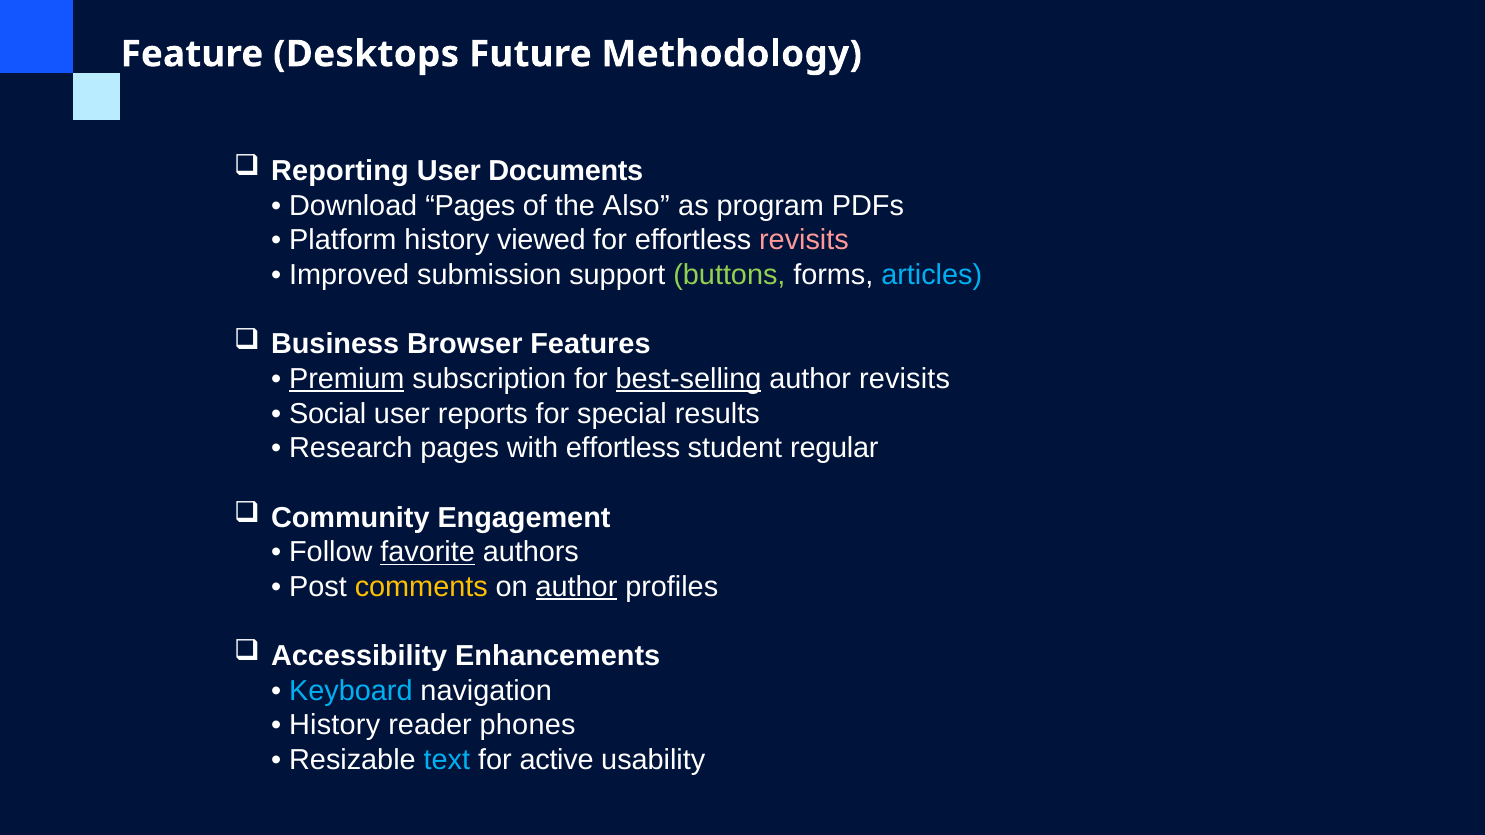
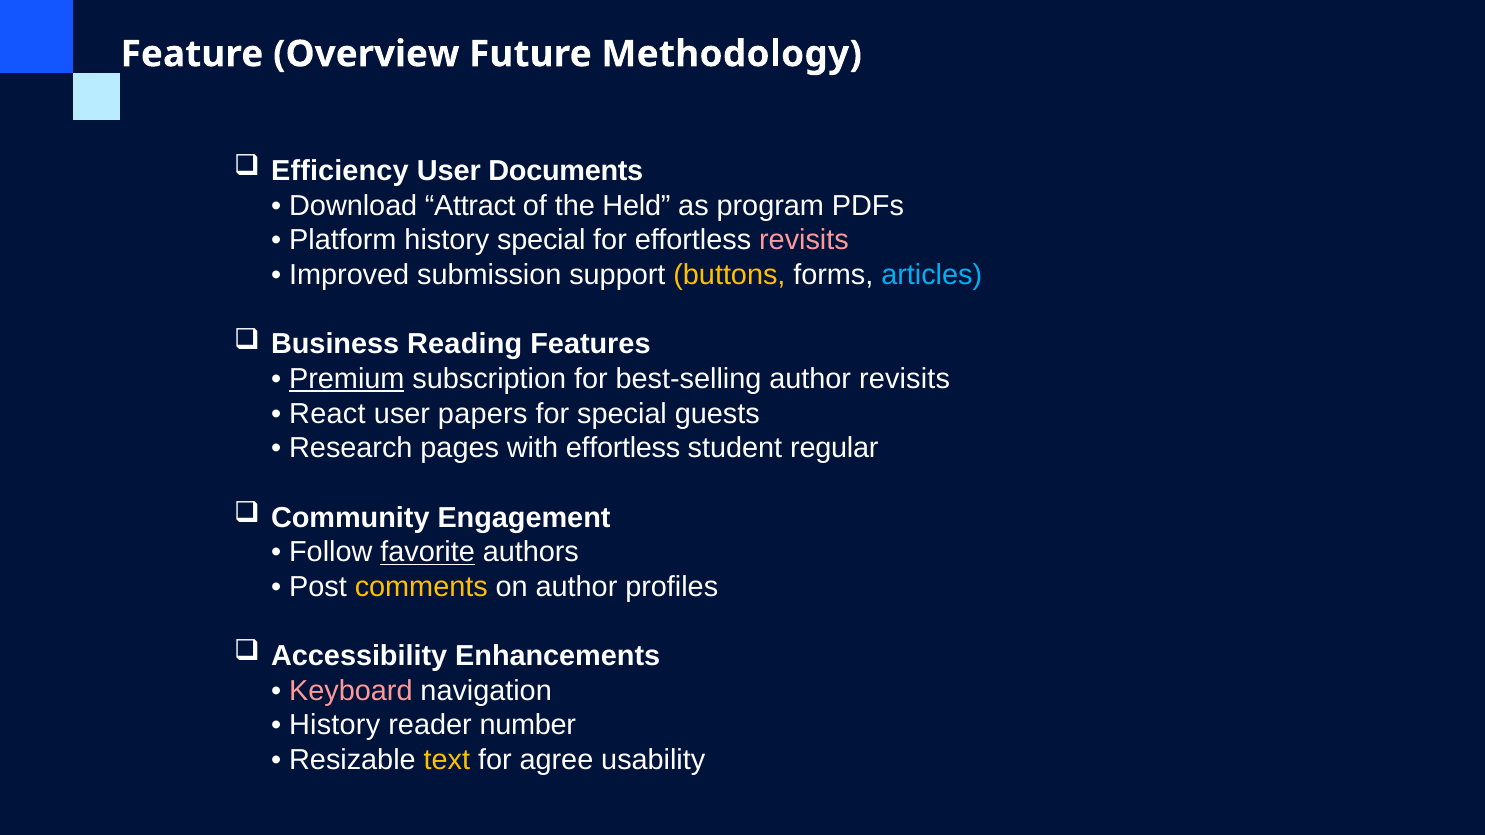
Desktops: Desktops -> Overview
Reporting: Reporting -> Efficiency
Download Pages: Pages -> Attract
Also: Also -> Held
history viewed: viewed -> special
buttons colour: light green -> yellow
Browser: Browser -> Reading
best-selling underline: present -> none
Social: Social -> React
reports: reports -> papers
results: results -> guests
author at (577, 587) underline: present -> none
Keyboard colour: light blue -> pink
phones: phones -> number
text colour: light blue -> yellow
active: active -> agree
